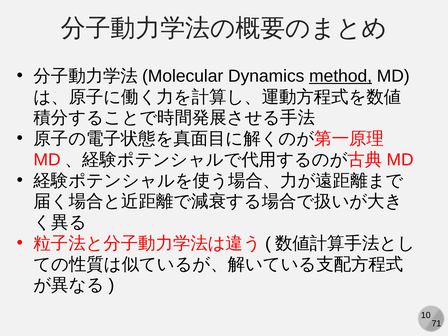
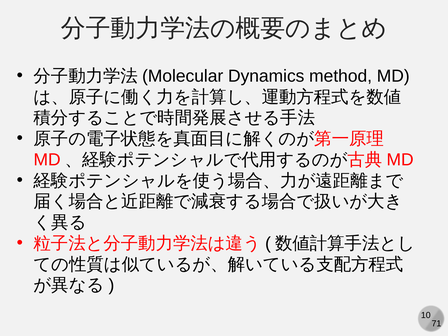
method underline: present -> none
